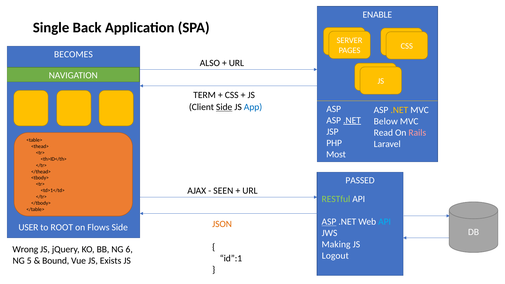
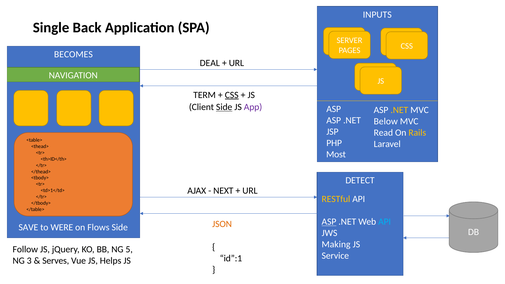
ENABLE: ENABLE -> INPUTS
ALSO: ALSO -> DEAL
CSS at (232, 95) underline: none -> present
App colour: blue -> purple
.NET at (352, 120) underline: present -> none
Rails colour: pink -> yellow
PASSED: PASSED -> DETECT
SEEN: SEEN -> NEXT
RESTful colour: light green -> yellow
USER: USER -> SAVE
ROOT: ROOT -> WERE
Wrong: Wrong -> Follow
6: 6 -> 5
Logout: Logout -> Service
5: 5 -> 3
Bound: Bound -> Serves
Exists: Exists -> Helps
